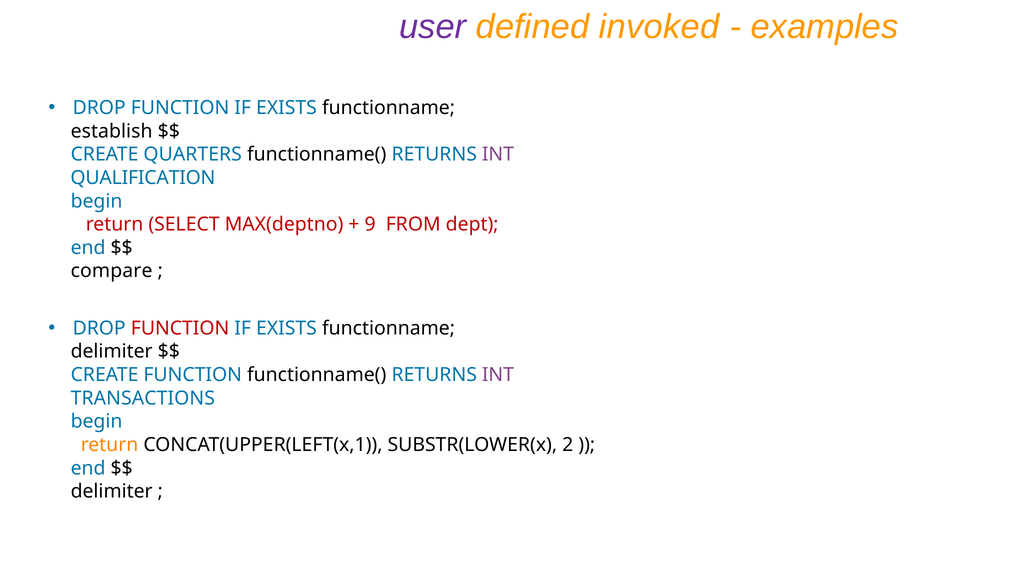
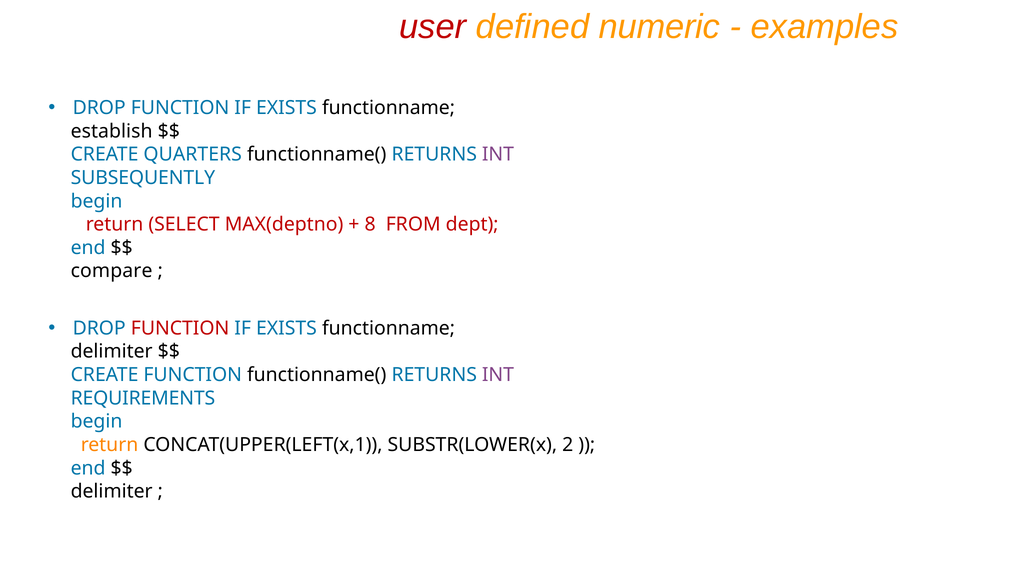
user colour: purple -> red
invoked: invoked -> numeric
QUALIFICATION: QUALIFICATION -> SUBSEQUENTLY
9: 9 -> 8
TRANSACTIONS: TRANSACTIONS -> REQUIREMENTS
